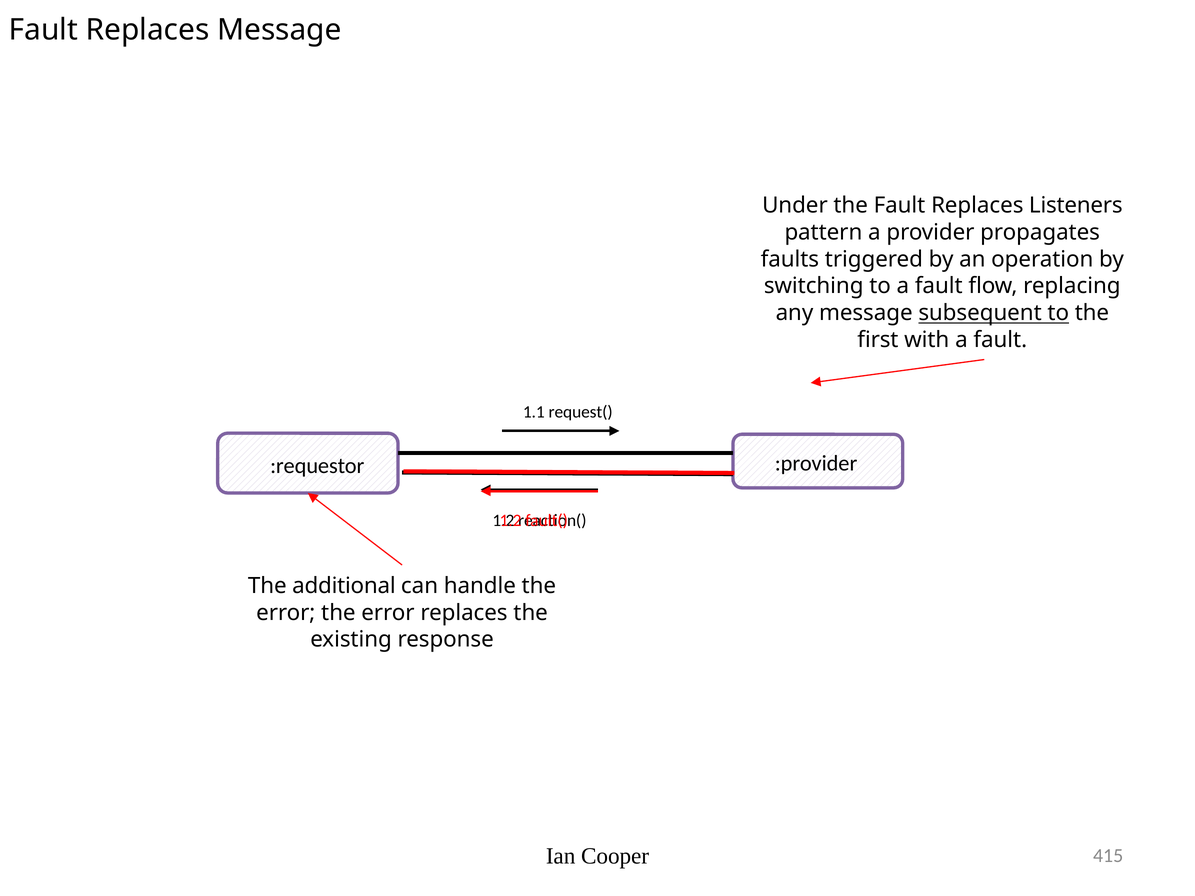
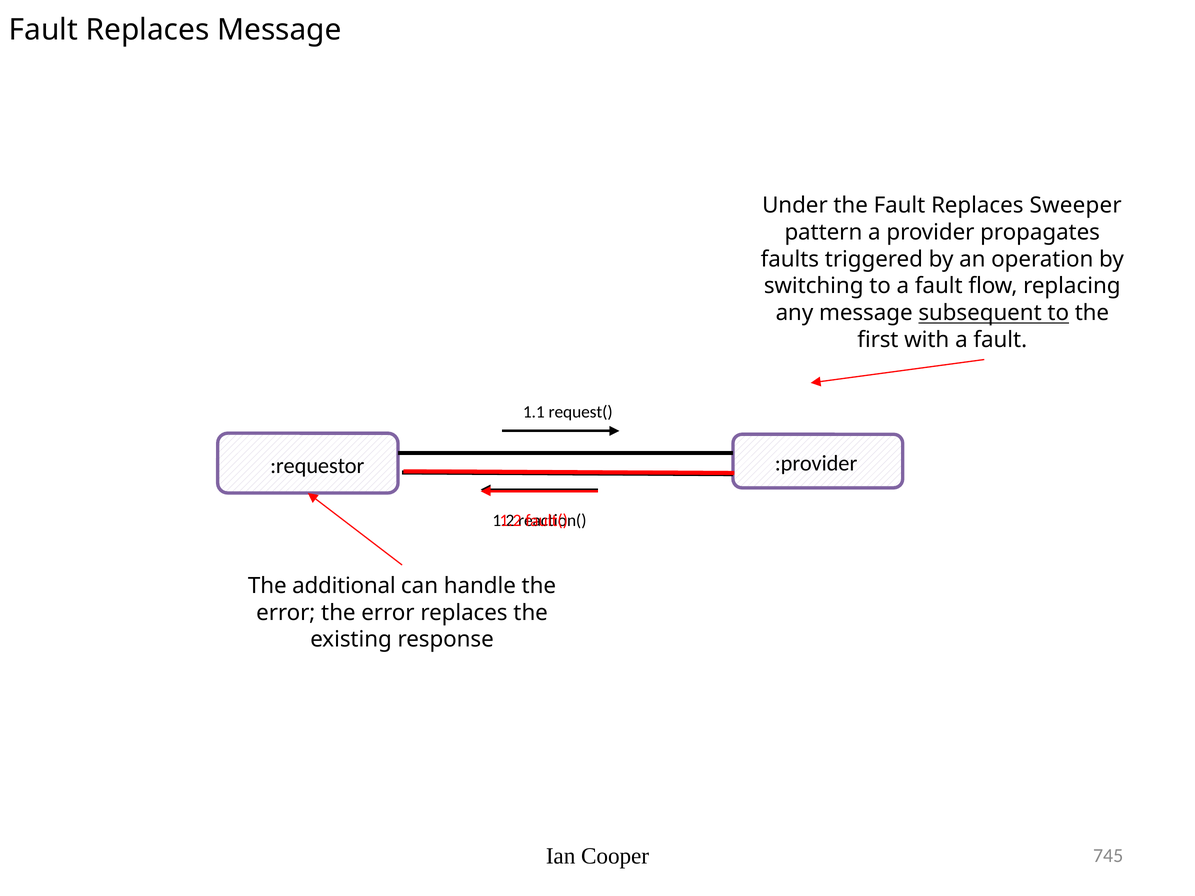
Listeners: Listeners -> Sweeper
415: 415 -> 745
